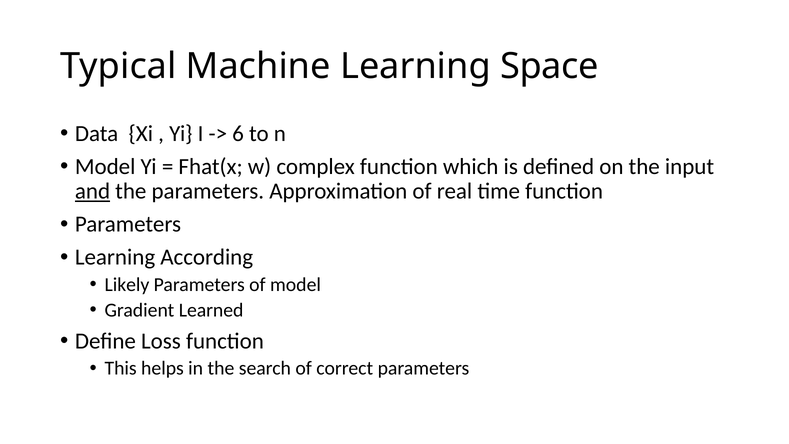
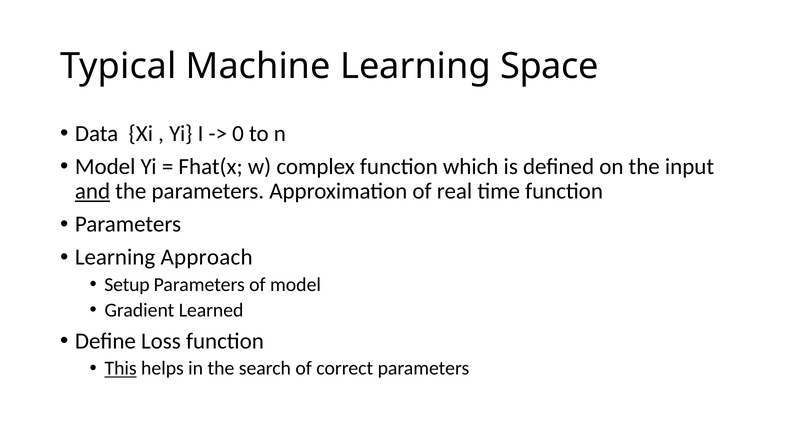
6: 6 -> 0
According: According -> Approach
Likely: Likely -> Setup
This underline: none -> present
